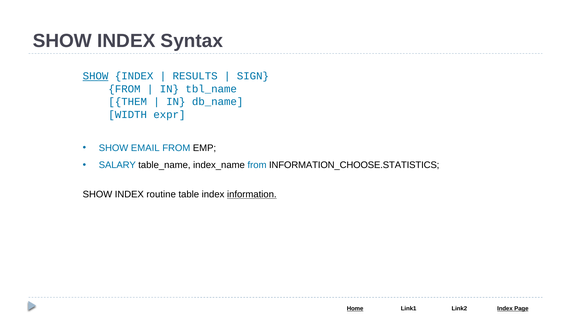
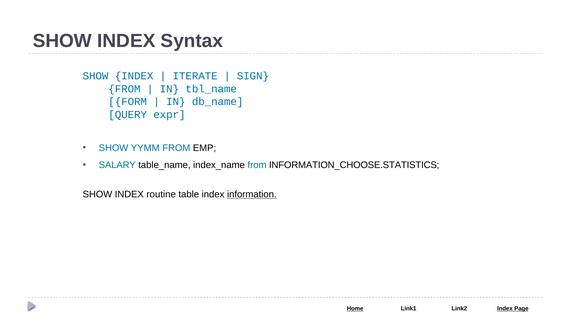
SHOW at (96, 76) underline: present -> none
RESULTS: RESULTS -> ITERATE
THEM: THEM -> FORM
WIDTH: WIDTH -> QUERY
EMAIL: EMAIL -> YYMM
